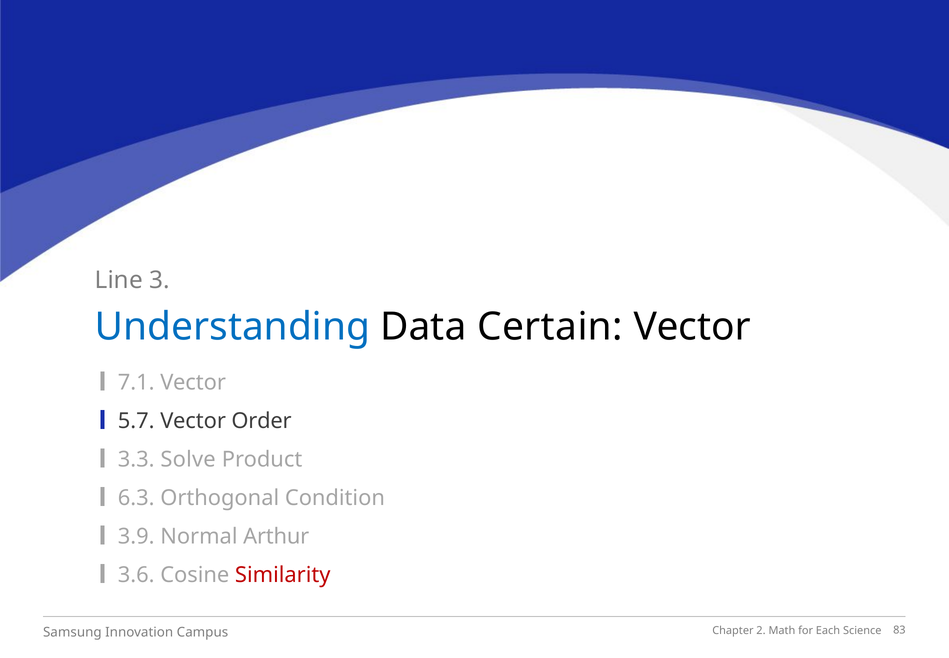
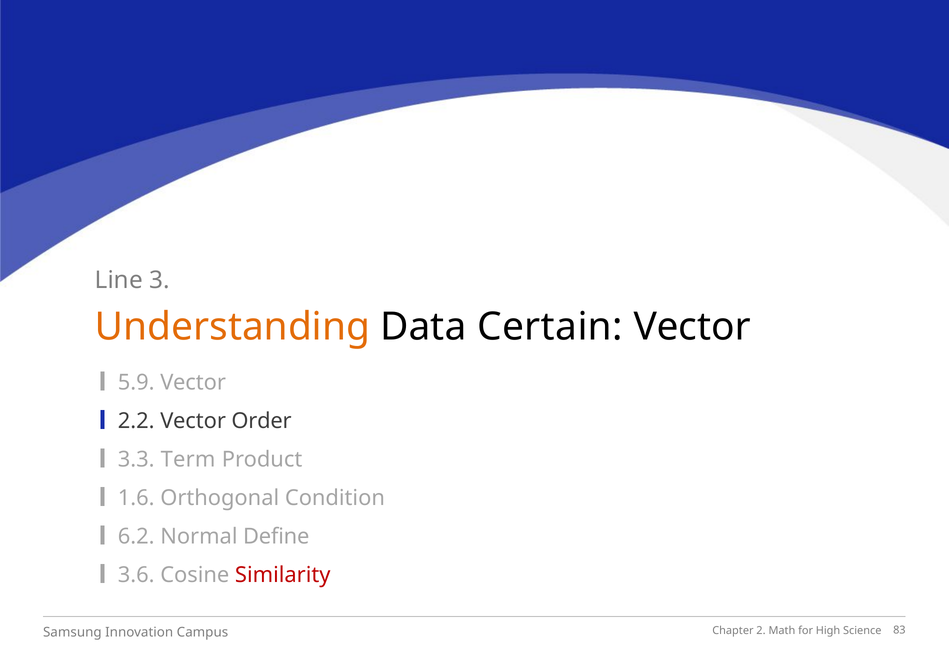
Understanding colour: blue -> orange
7.1: 7.1 -> 5.9
5.7: 5.7 -> 2.2
Solve: Solve -> Term
6.3: 6.3 -> 1.6
3.9: 3.9 -> 6.2
Arthur: Arthur -> Define
Each: Each -> High
